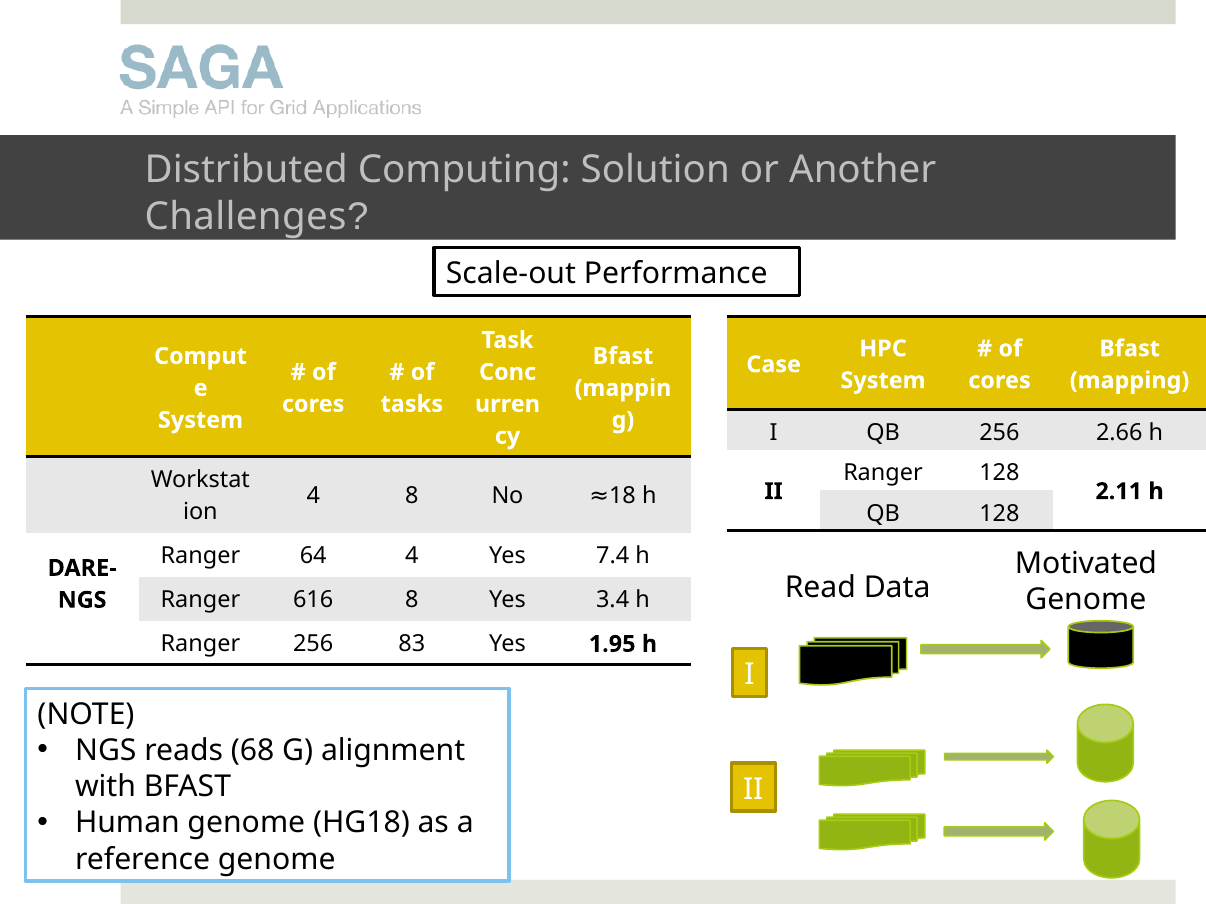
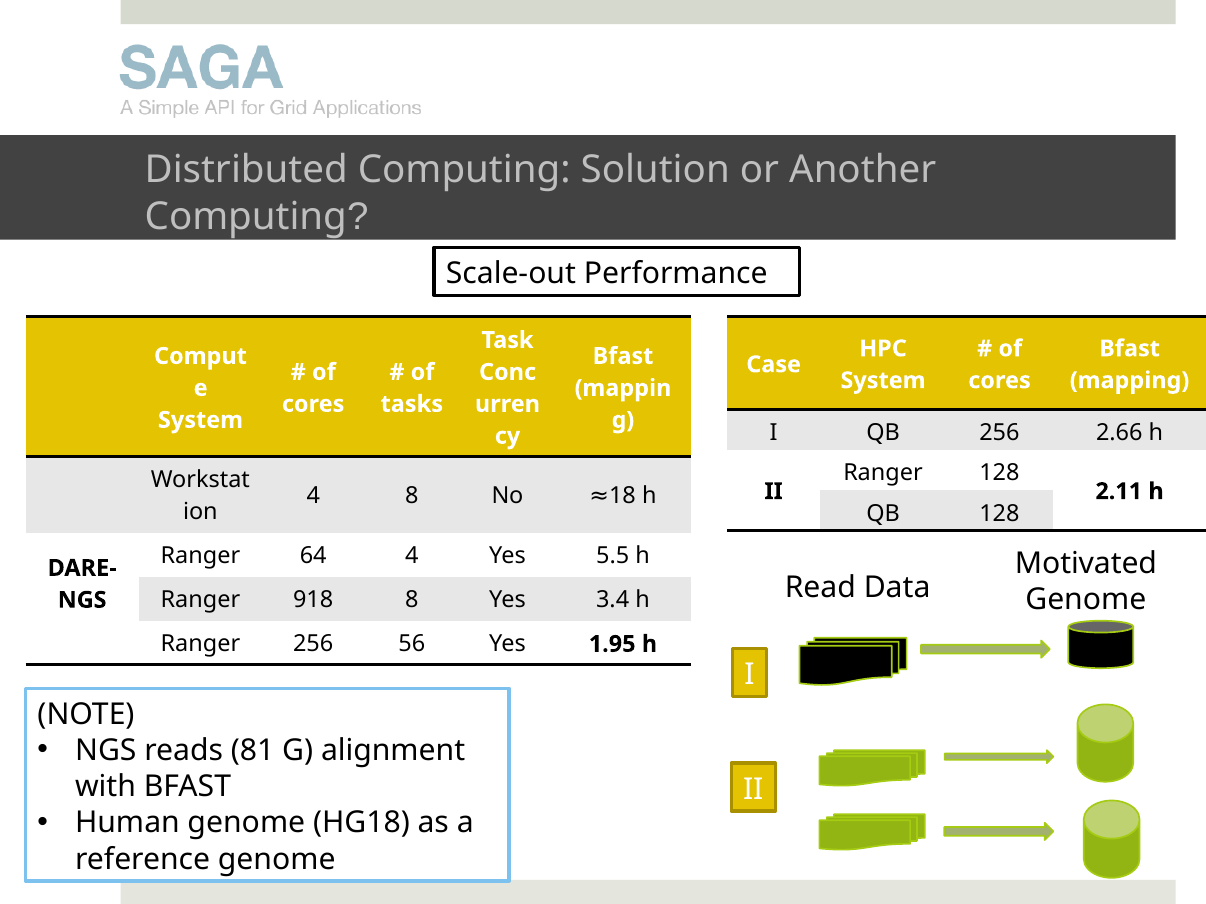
Challenges at (246, 217): Challenges -> Computing
7.4: 7.4 -> 5.5
616: 616 -> 918
83: 83 -> 56
68: 68 -> 81
